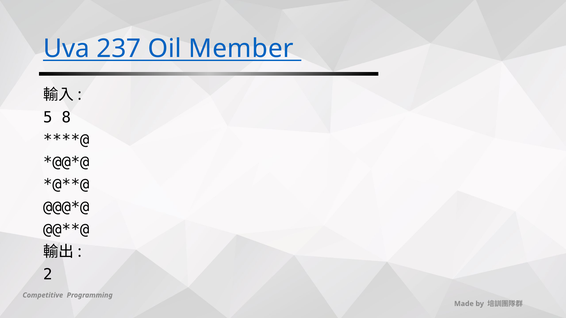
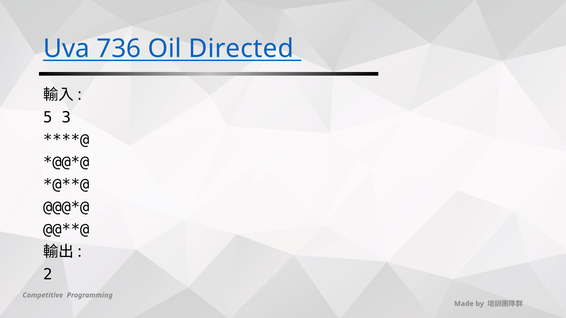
237: 237 -> 736
Member: Member -> Directed
8: 8 -> 3
